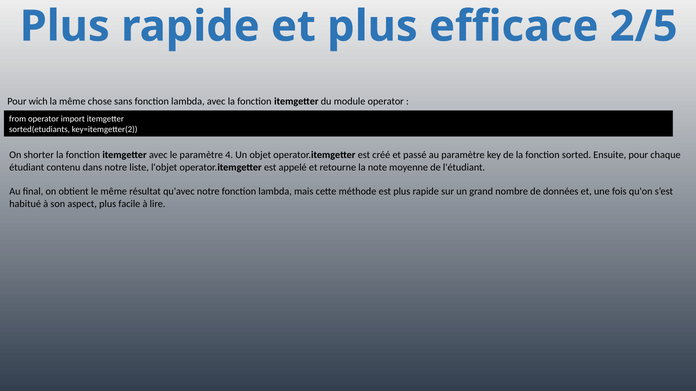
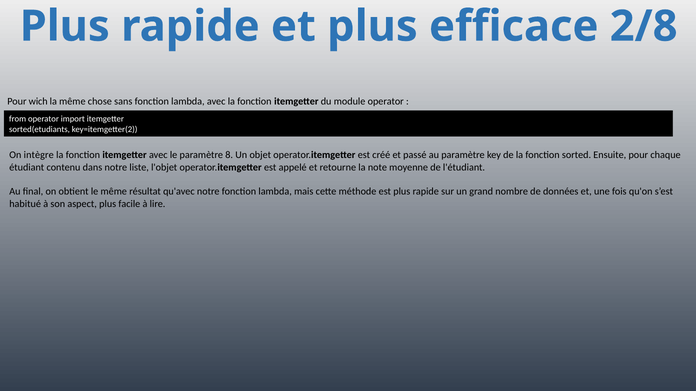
2/5: 2/5 -> 2/8
shorter: shorter -> intègre
4: 4 -> 8
